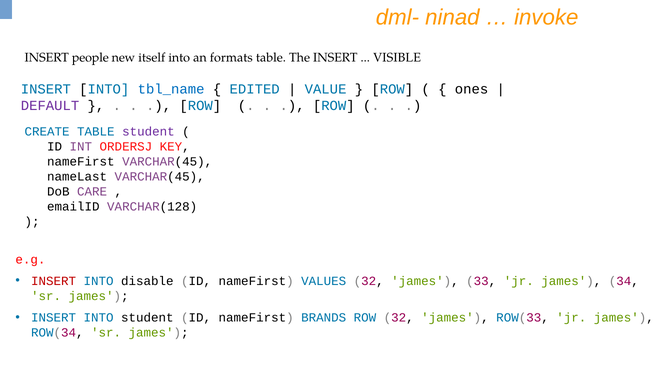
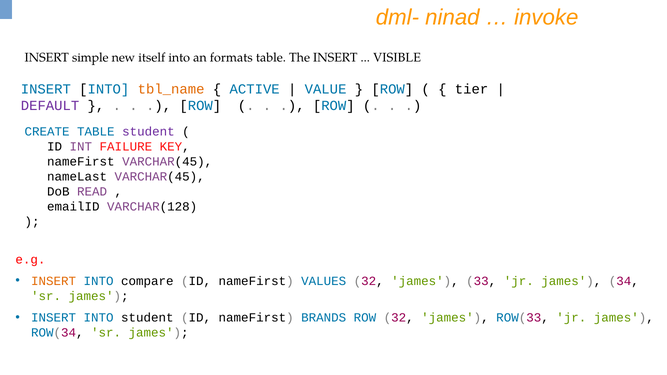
people: people -> simple
tbl_name colour: blue -> orange
EDITED: EDITED -> ACTIVE
ones: ones -> tier
ORDERSJ: ORDERSJ -> FAILURE
CARE: CARE -> READ
INSERT at (54, 281) colour: red -> orange
disable: disable -> compare
